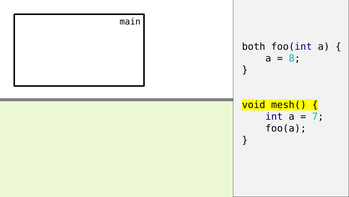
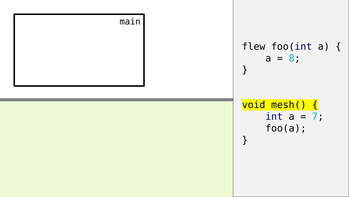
both: both -> flew
